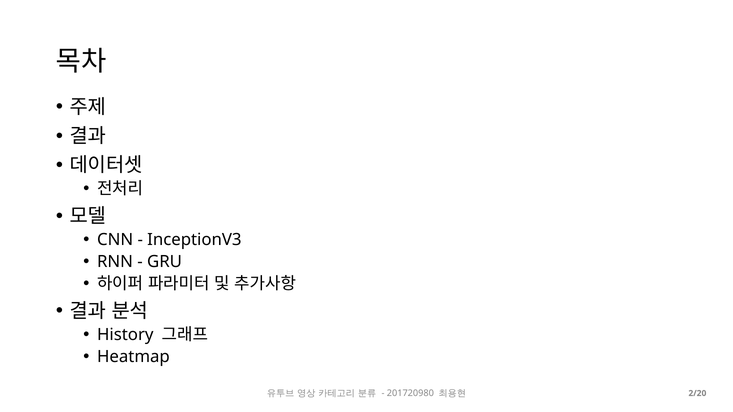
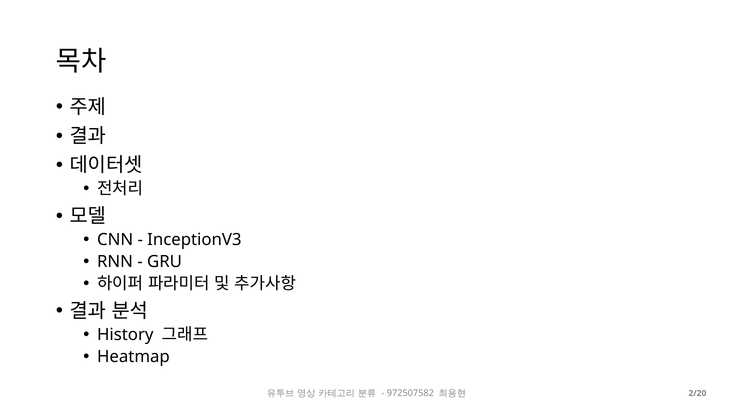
201720980: 201720980 -> 972507582
